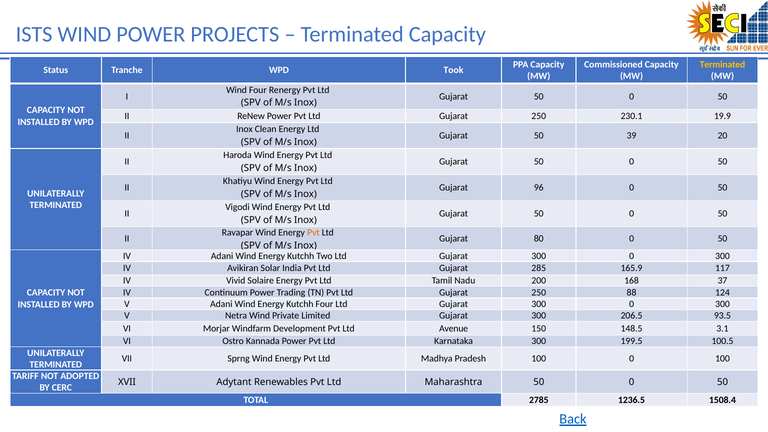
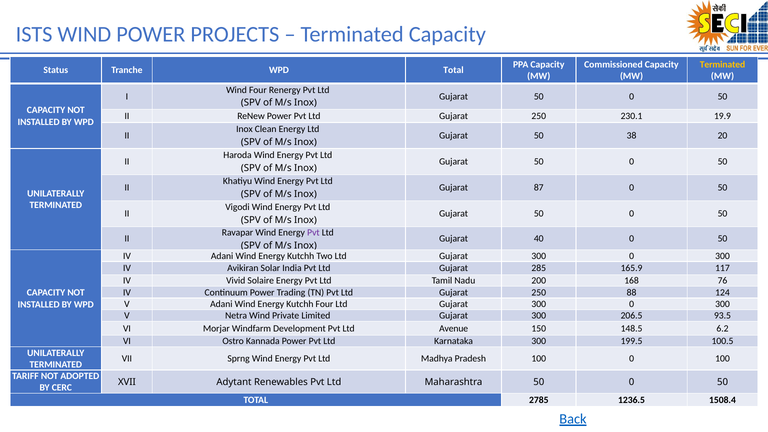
WPD Took: Took -> Total
39: 39 -> 38
96: 96 -> 87
Pvt at (313, 233) colour: orange -> purple
80: 80 -> 40
37: 37 -> 76
3.1: 3.1 -> 6.2
